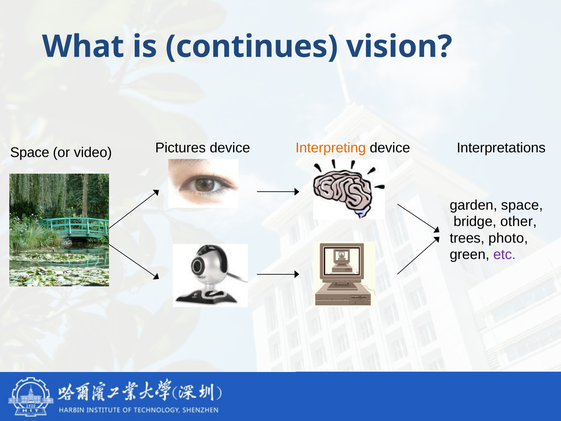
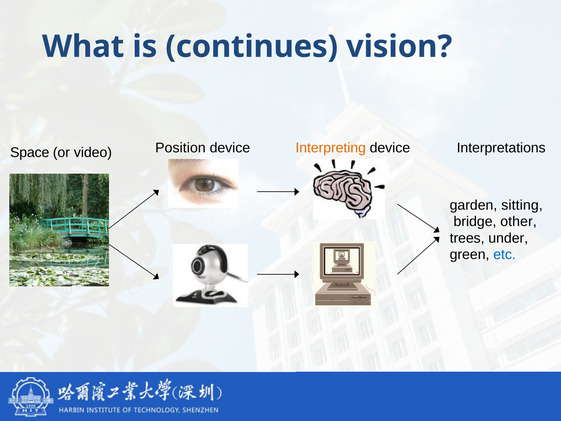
Pictures: Pictures -> Position
garden space: space -> sitting
photo: photo -> under
etc colour: purple -> blue
